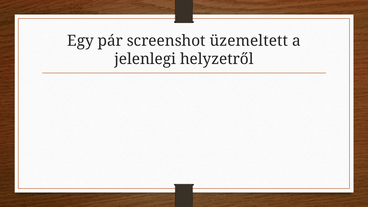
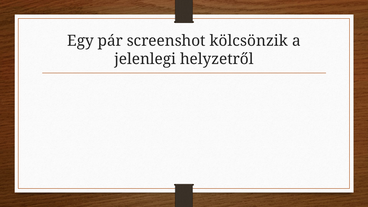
üzemeltett: üzemeltett -> kölcsönzik
